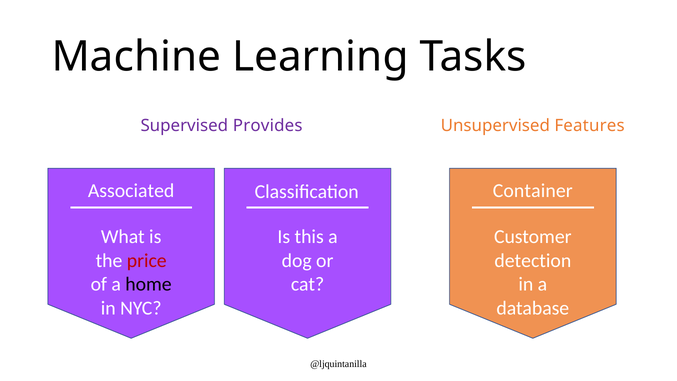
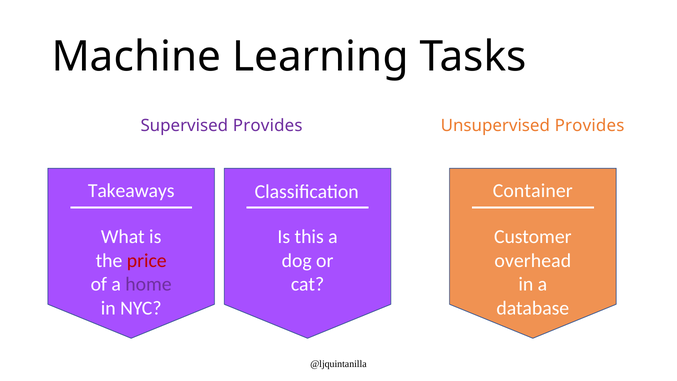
Unsupervised Features: Features -> Provides
Associated: Associated -> Takeaways
detection: detection -> overhead
home colour: black -> purple
